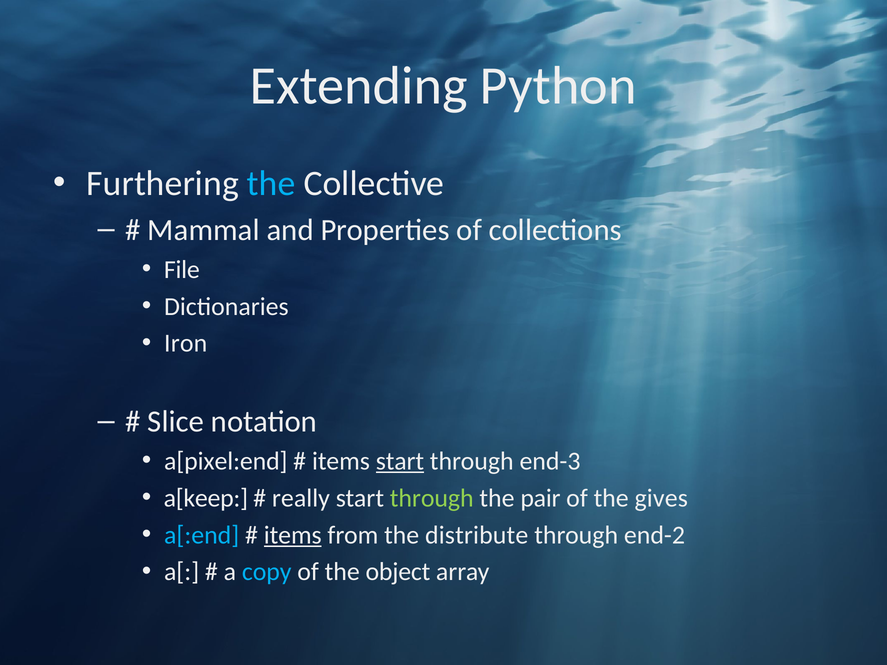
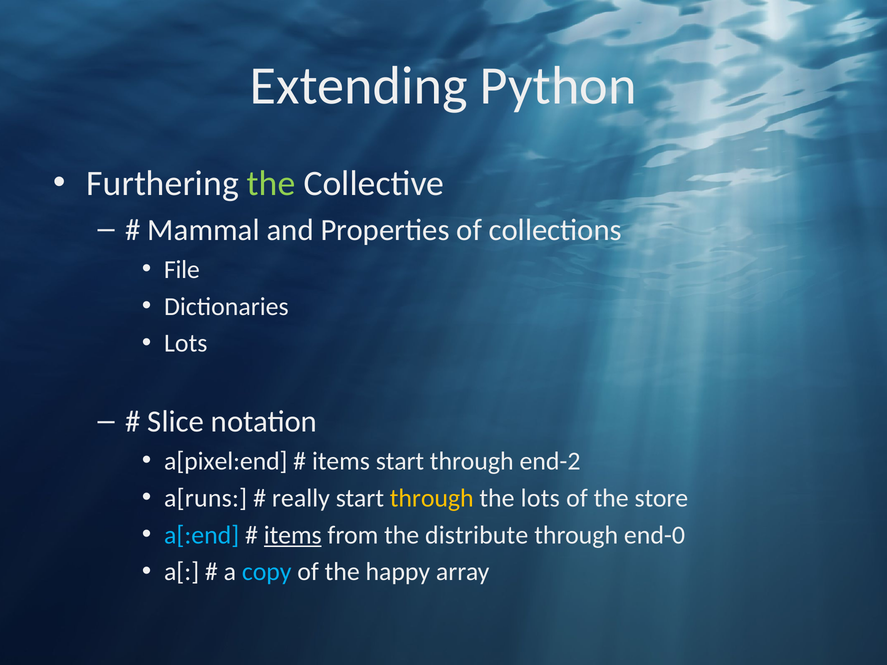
the at (271, 184) colour: light blue -> light green
Iron at (186, 344): Iron -> Lots
start at (400, 461) underline: present -> none
end-3: end-3 -> end-2
a[keep: a[keep -> a[runs
through at (432, 498) colour: light green -> yellow
the pair: pair -> lots
gives: gives -> store
end-2: end-2 -> end-0
object: object -> happy
